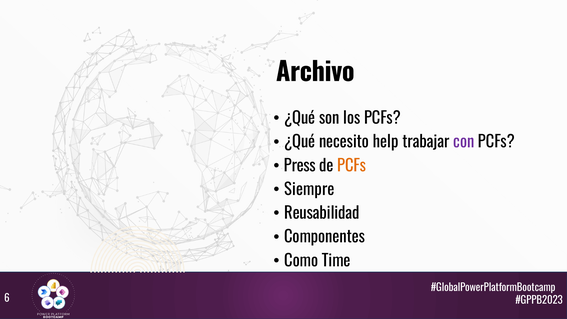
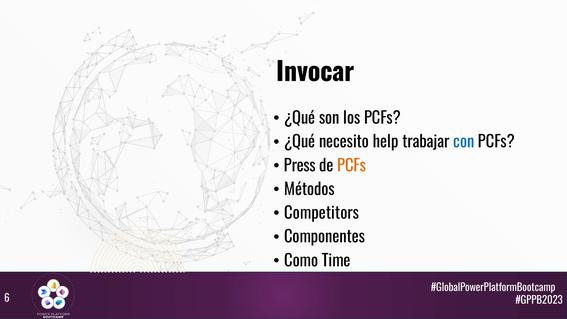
Archivo: Archivo -> Invocar
con colour: purple -> blue
Siempre: Siempre -> Métodos
Reusabilidad: Reusabilidad -> Competitors
